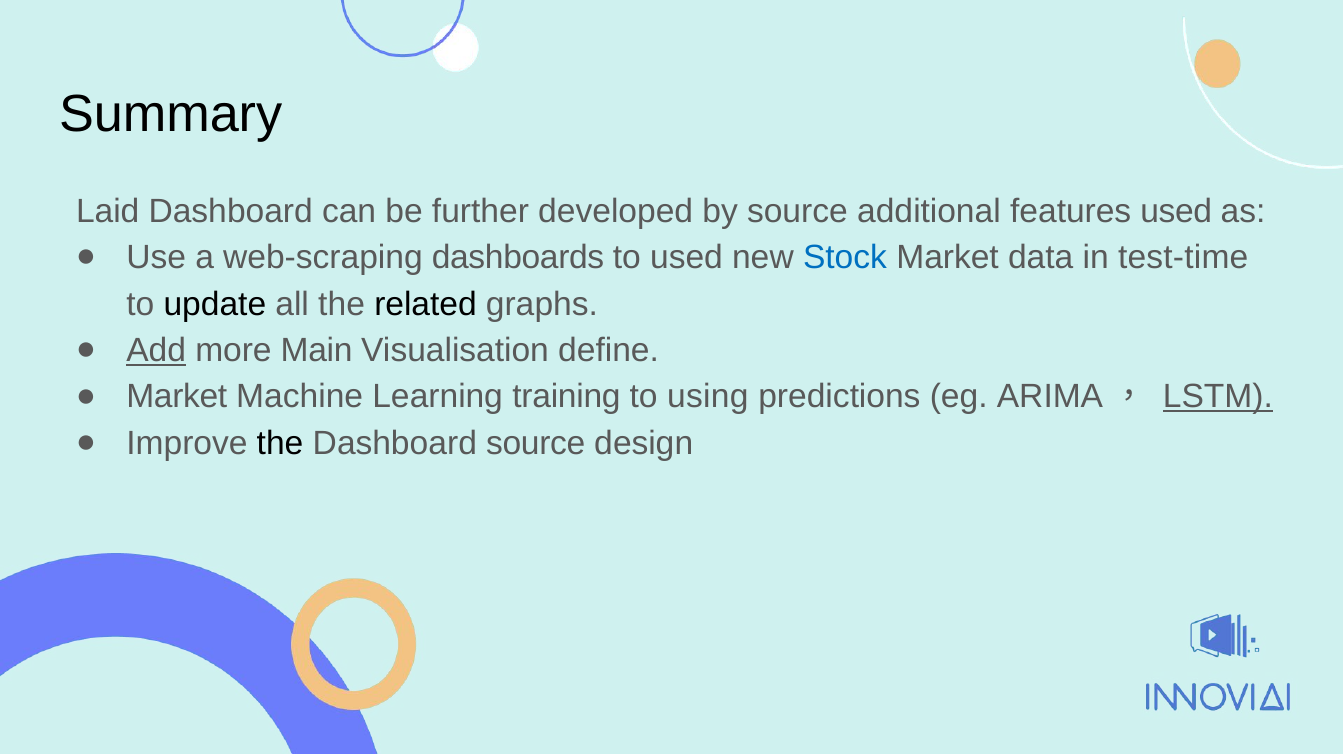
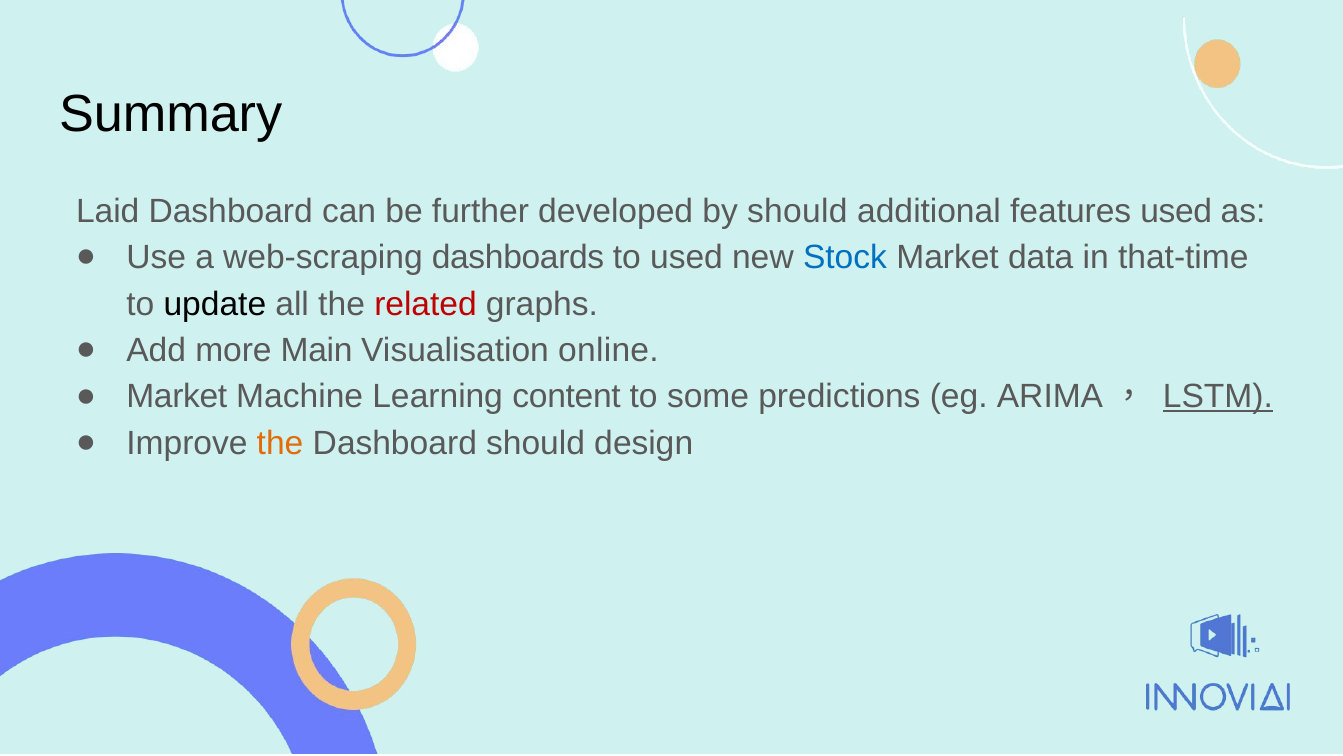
by source: source -> should
test-time: test-time -> that-time
related colour: black -> red
Add underline: present -> none
define: define -> online
training: training -> content
using: using -> some
the at (280, 443) colour: black -> orange
Dashboard source: source -> should
